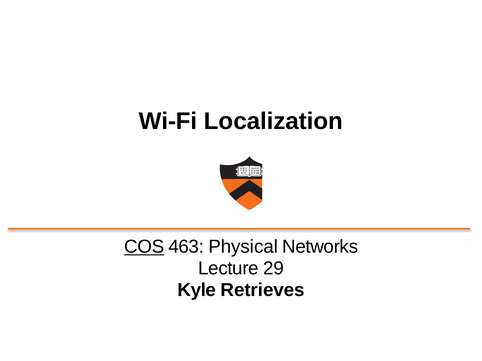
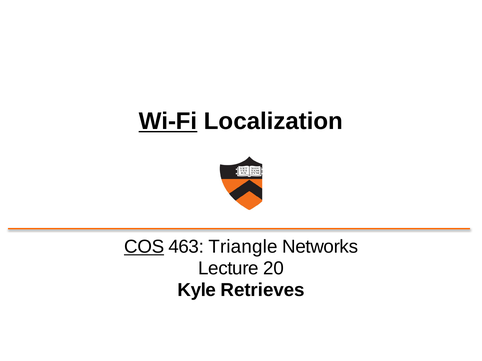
Wi-Fi underline: none -> present
Physical: Physical -> Triangle
29: 29 -> 20
